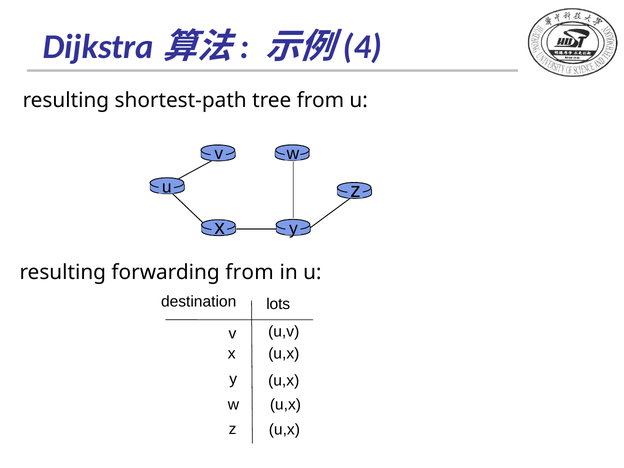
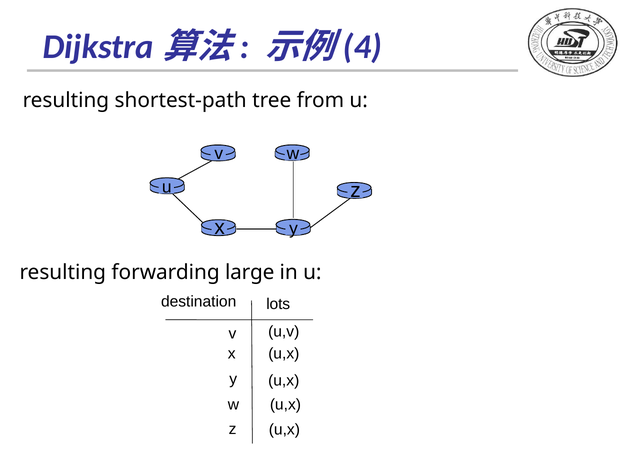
forwarding from: from -> large
